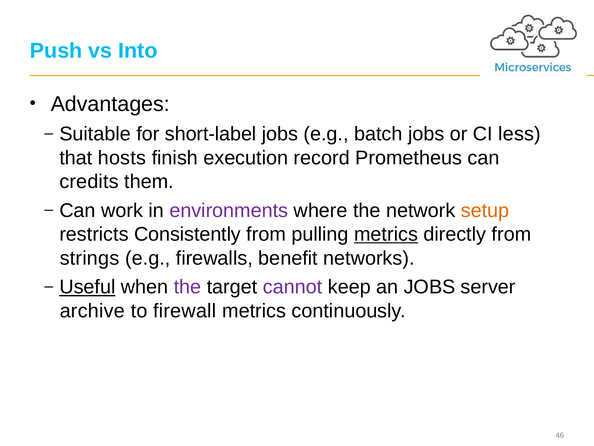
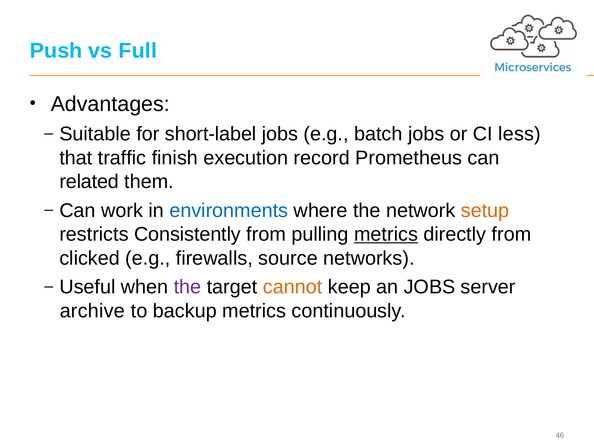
Into: Into -> Full
hosts: hosts -> traffic
credits: credits -> related
environments colour: purple -> blue
strings: strings -> clicked
benefit: benefit -> source
Useful underline: present -> none
cannot colour: purple -> orange
firewall: firewall -> backup
